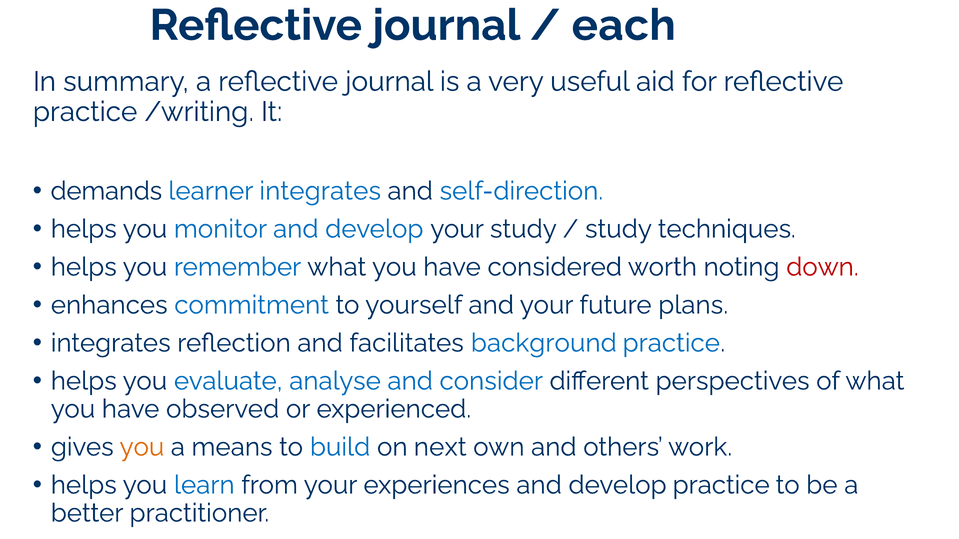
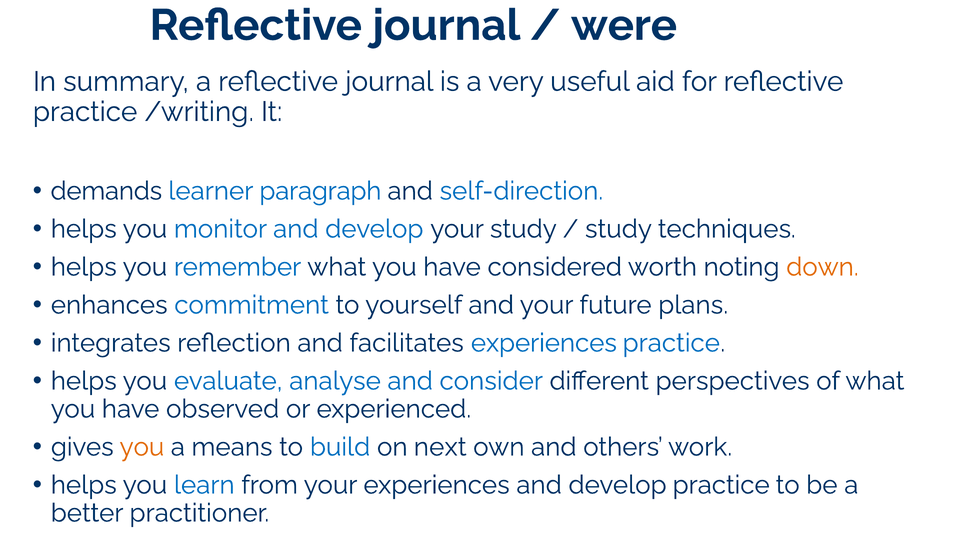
each: each -> were
learner integrates: integrates -> paragraph
down colour: red -> orange
facilitates background: background -> experiences
